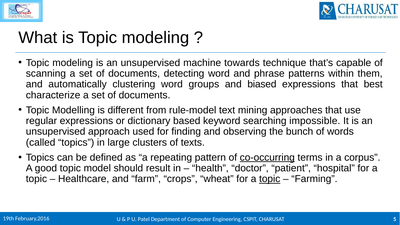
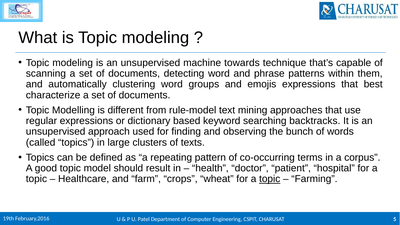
biased: biased -> emojis
impossible: impossible -> backtracks
co-occurring underline: present -> none
